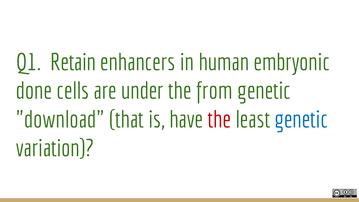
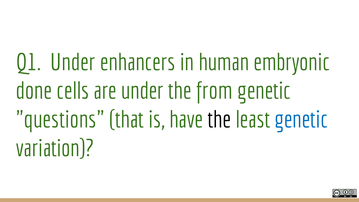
Q1 Retain: Retain -> Under
download: download -> questions
the at (219, 120) colour: red -> black
